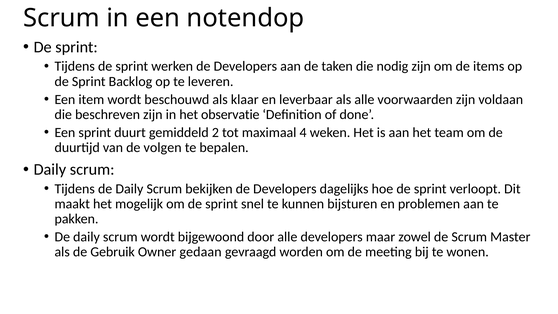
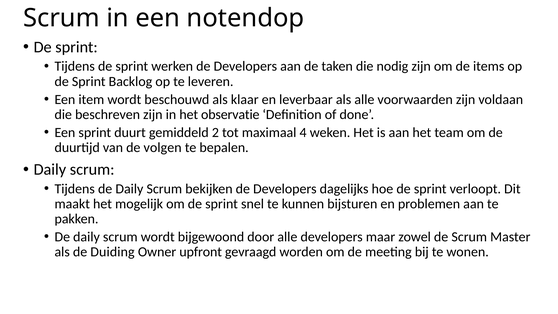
Gebruik: Gebruik -> Duiding
gedaan: gedaan -> upfront
